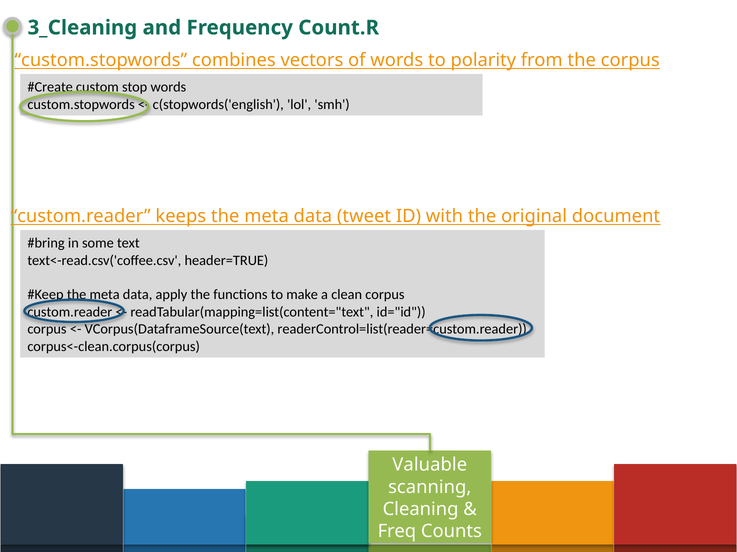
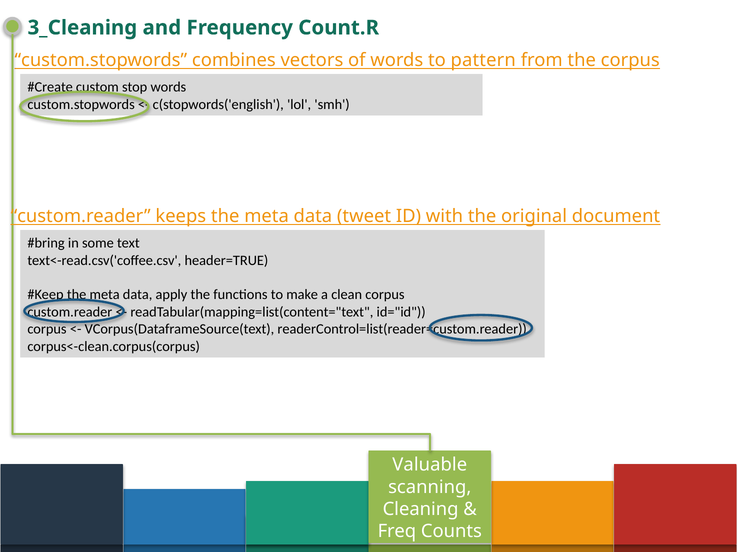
polarity: polarity -> pattern
